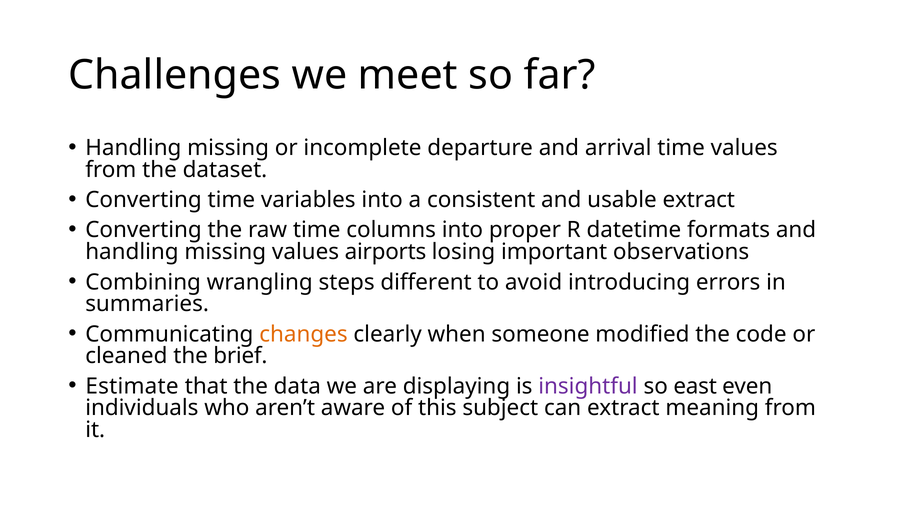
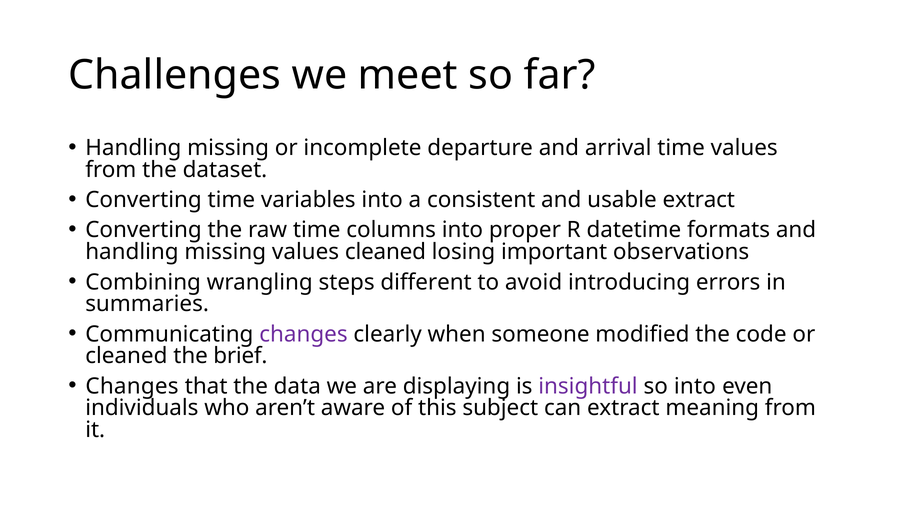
values airports: airports -> cleaned
changes at (303, 334) colour: orange -> purple
Estimate at (132, 386): Estimate -> Changes
so east: east -> into
